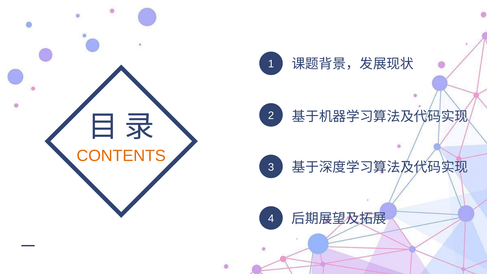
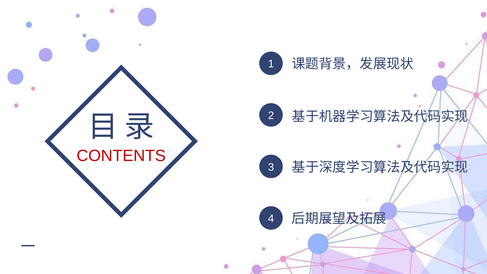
CONTENTS colour: orange -> red
